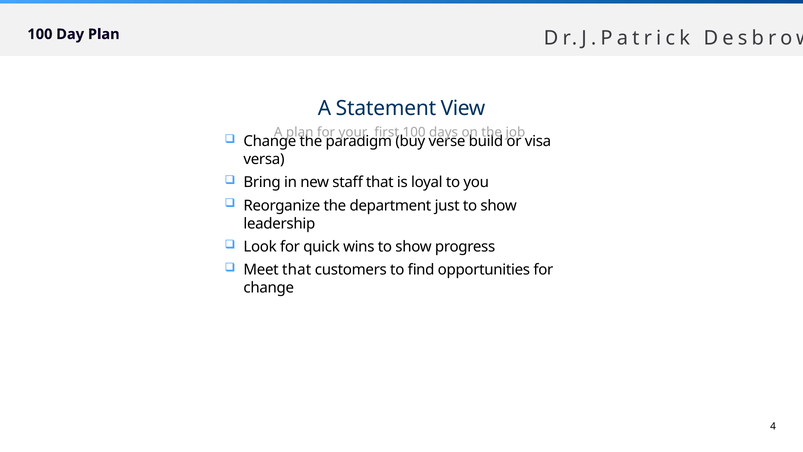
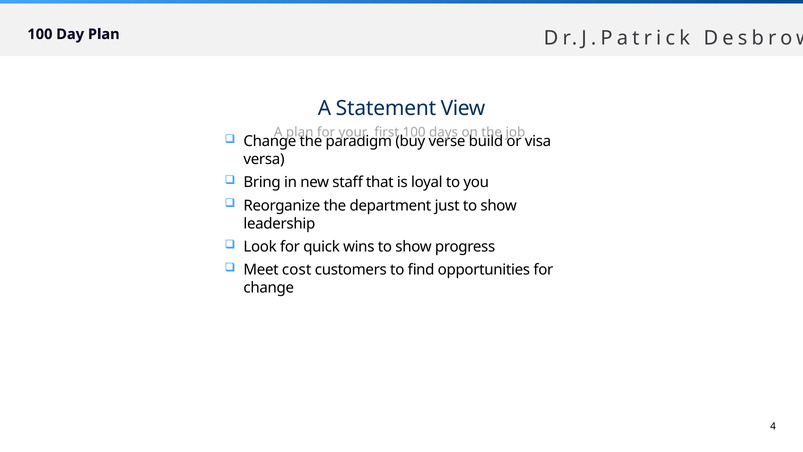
Meet that: that -> cost
